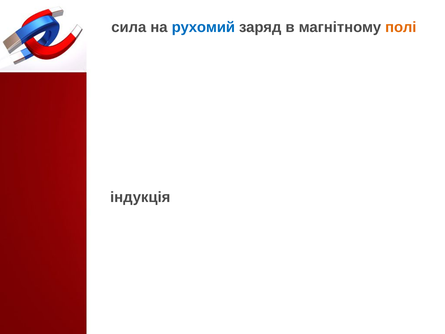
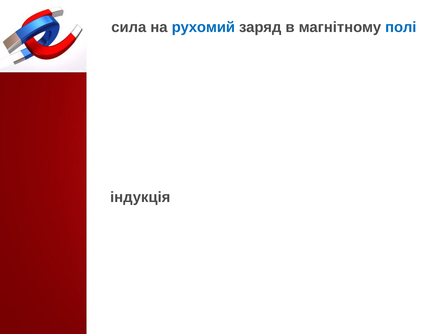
полі colour: orange -> blue
